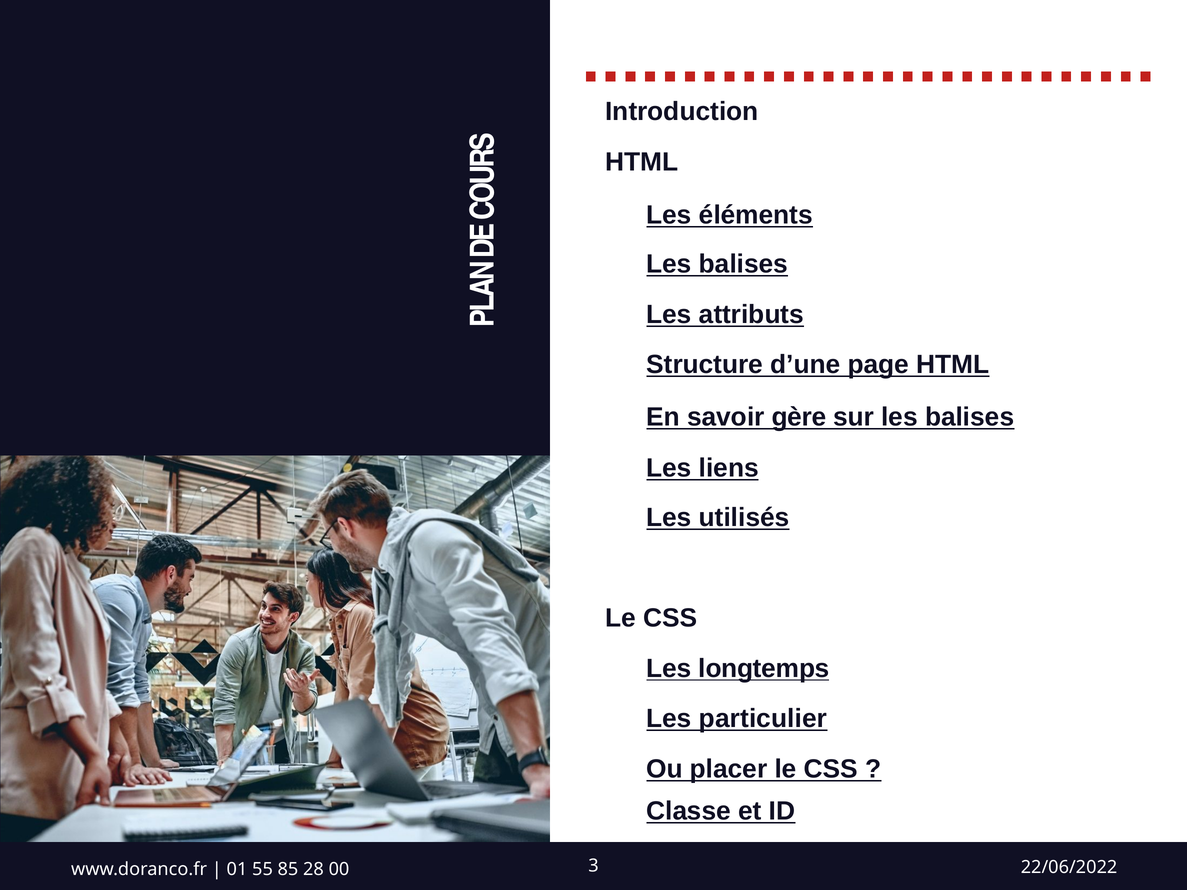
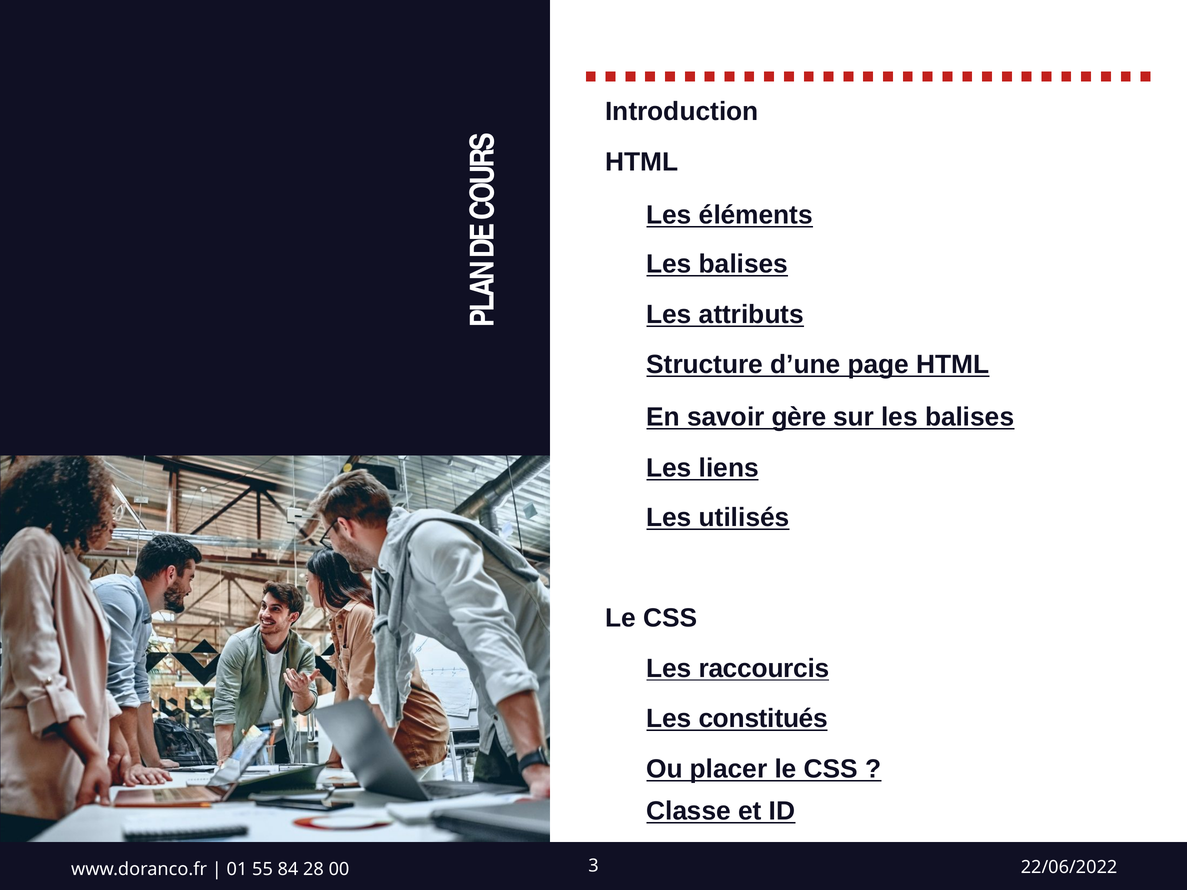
longtemps: longtemps -> raccourcis
particulier: particulier -> constitués
85: 85 -> 84
